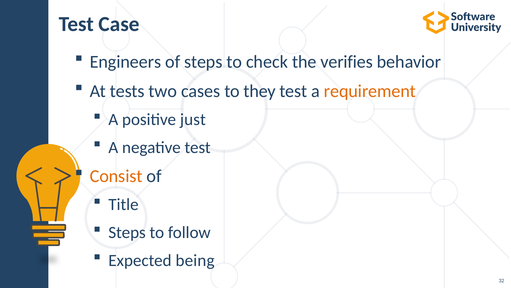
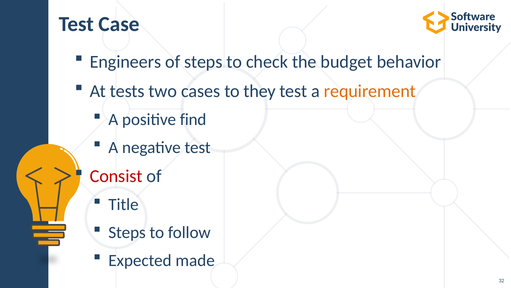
verifies: verifies -> budget
just: just -> find
Consist colour: orange -> red
being: being -> made
